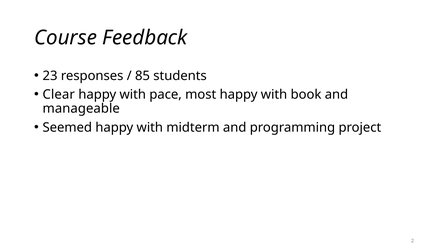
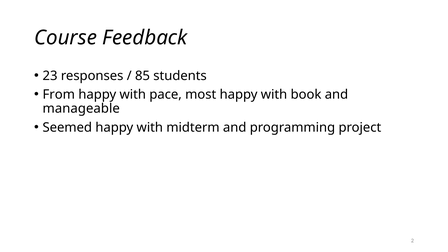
Clear: Clear -> From
